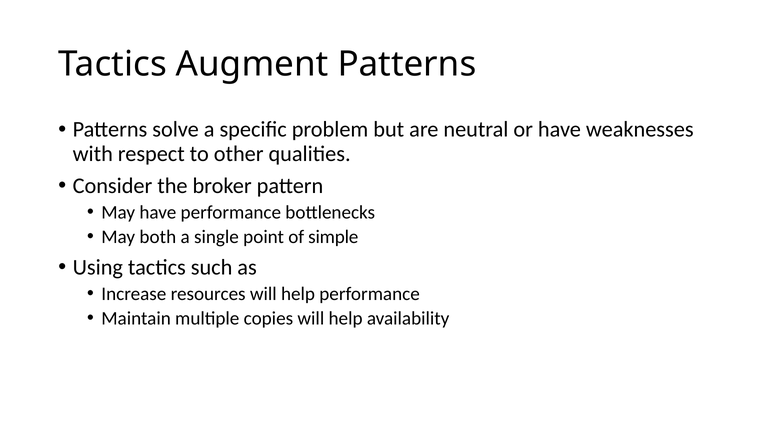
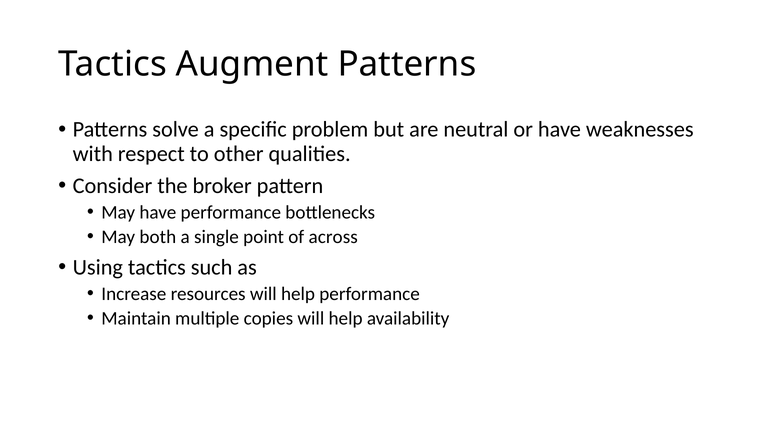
simple: simple -> across
